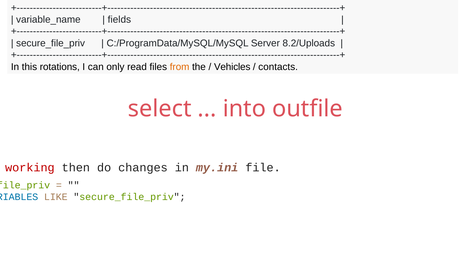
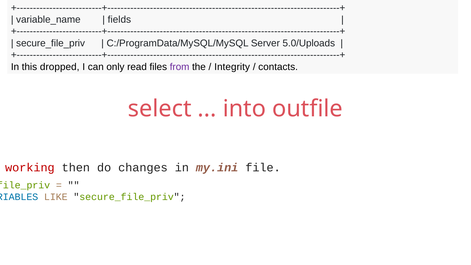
8.2/Uploads: 8.2/Uploads -> 5.0/Uploads
rotations: rotations -> dropped
from colour: orange -> purple
Vehicles: Vehicles -> Integrity
